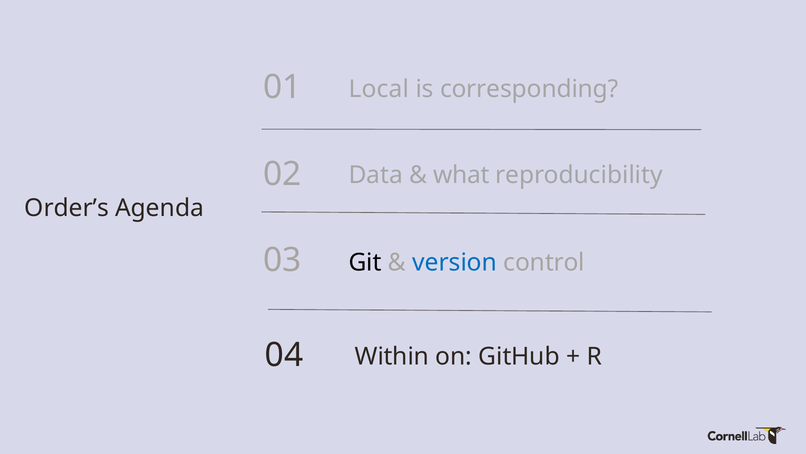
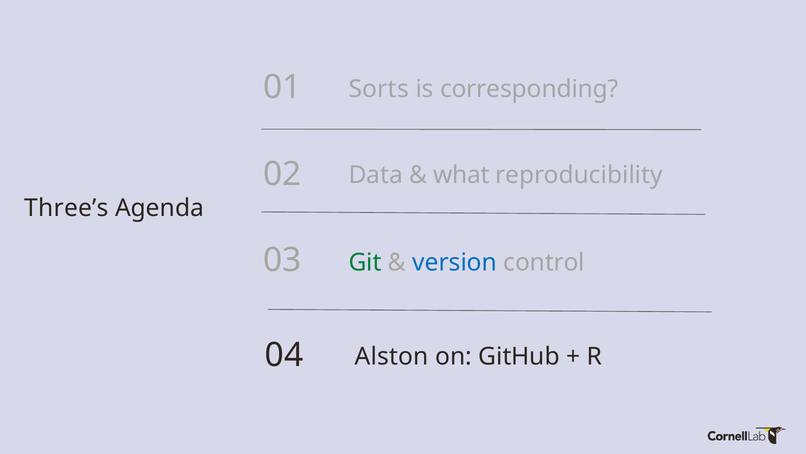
Local: Local -> Sorts
Order’s: Order’s -> Three’s
Git colour: black -> green
Within: Within -> Alston
